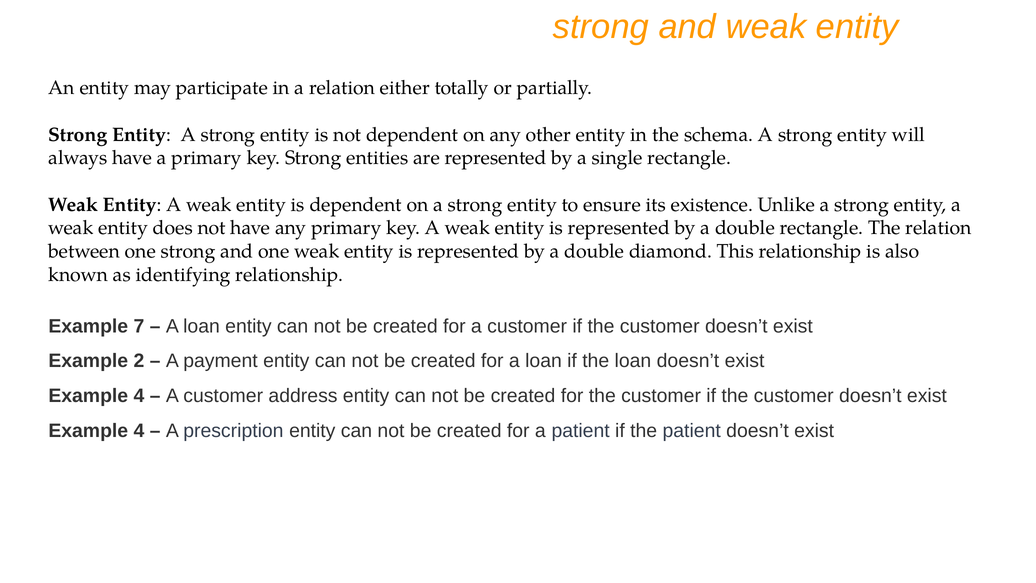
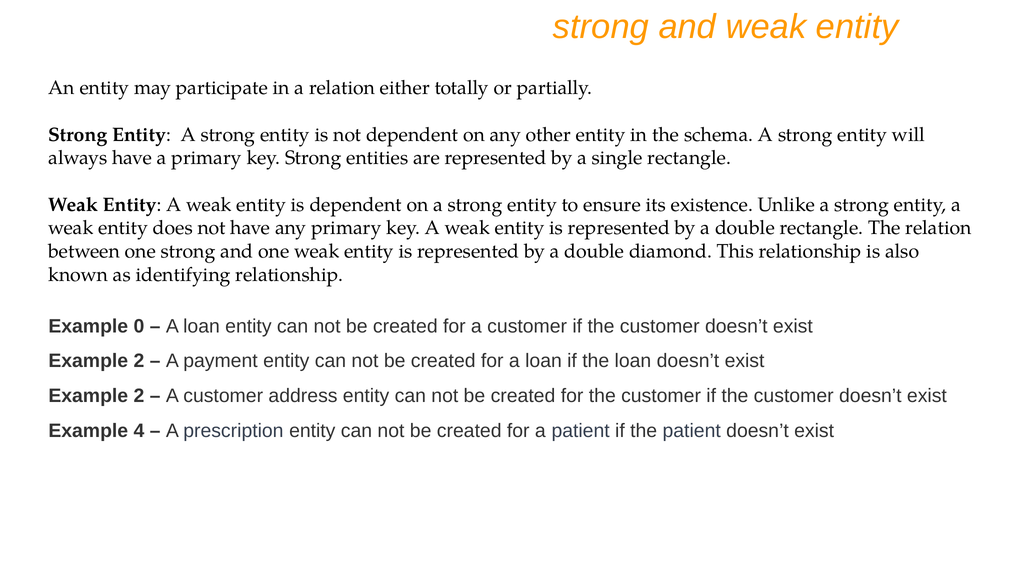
7: 7 -> 0
4 at (139, 396): 4 -> 2
